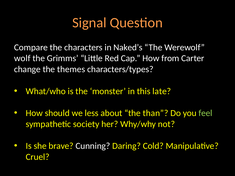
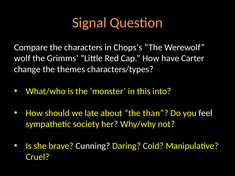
Naked’s: Naked’s -> Chops’s
from: from -> have
late: late -> into
less: less -> late
feel colour: light green -> white
